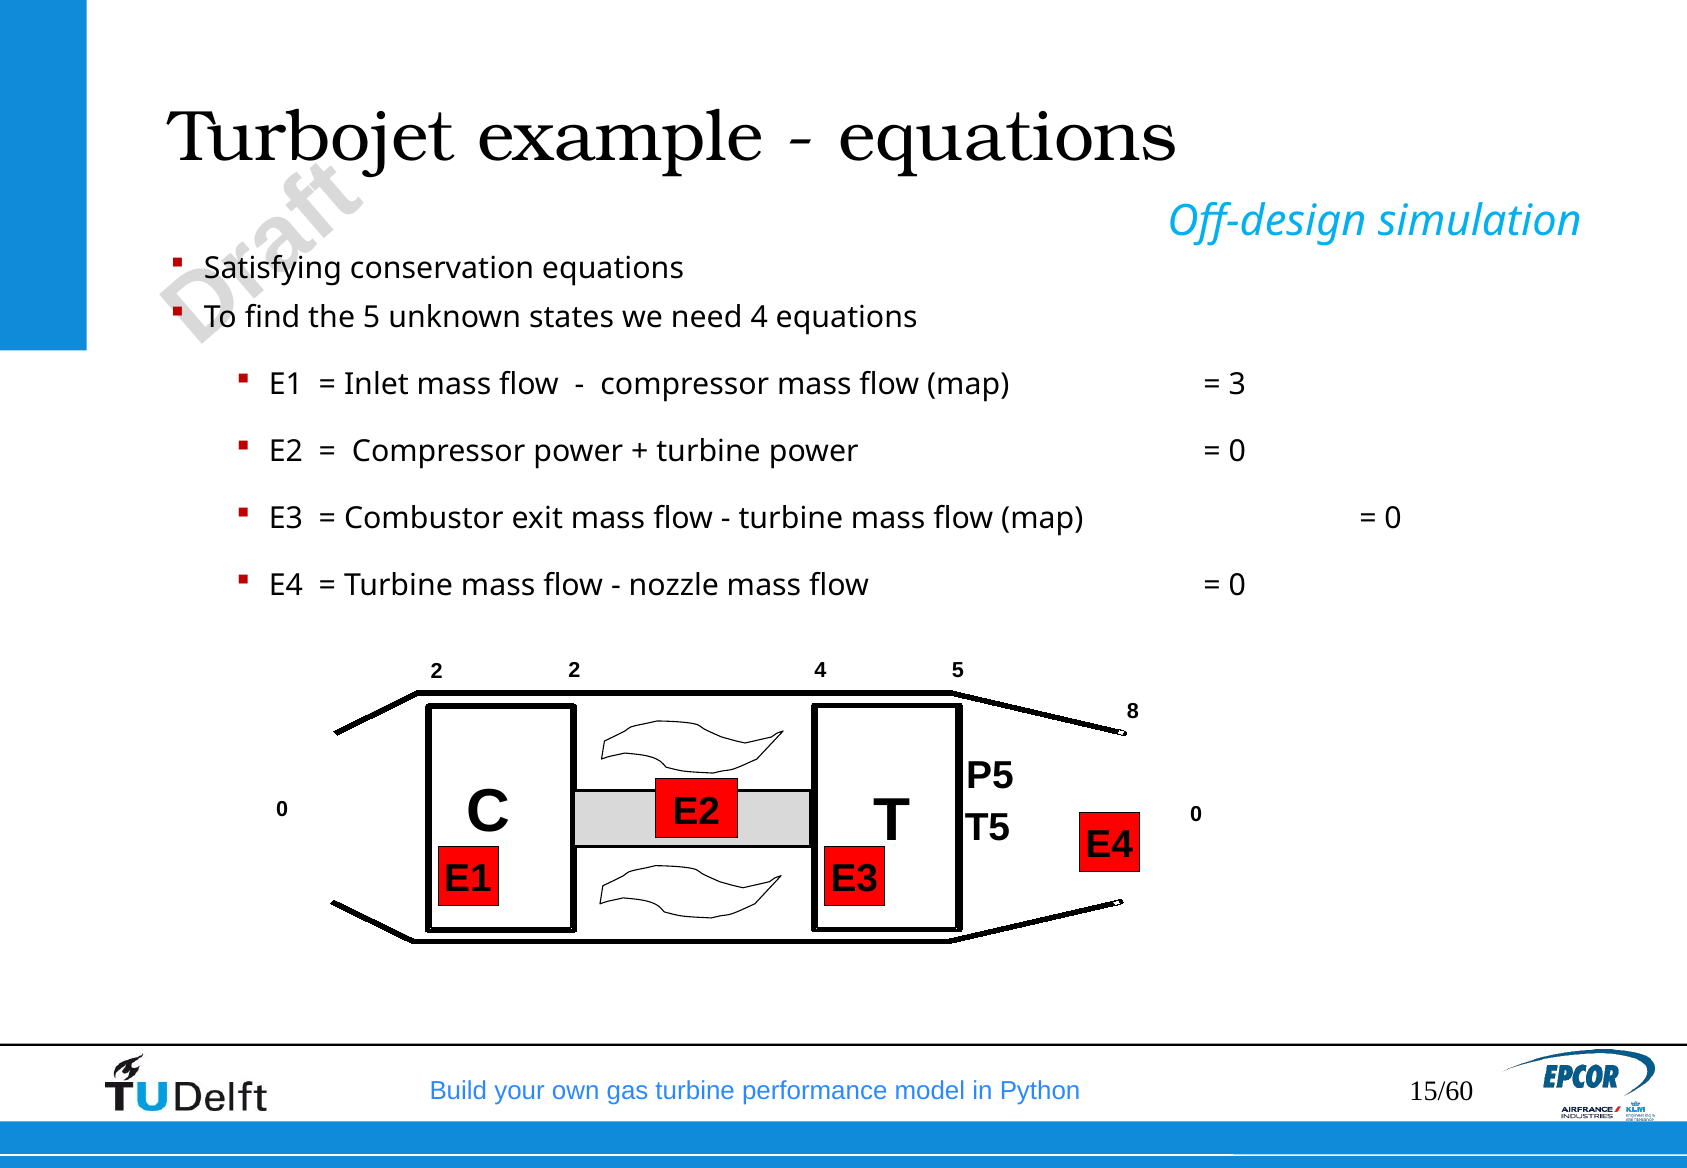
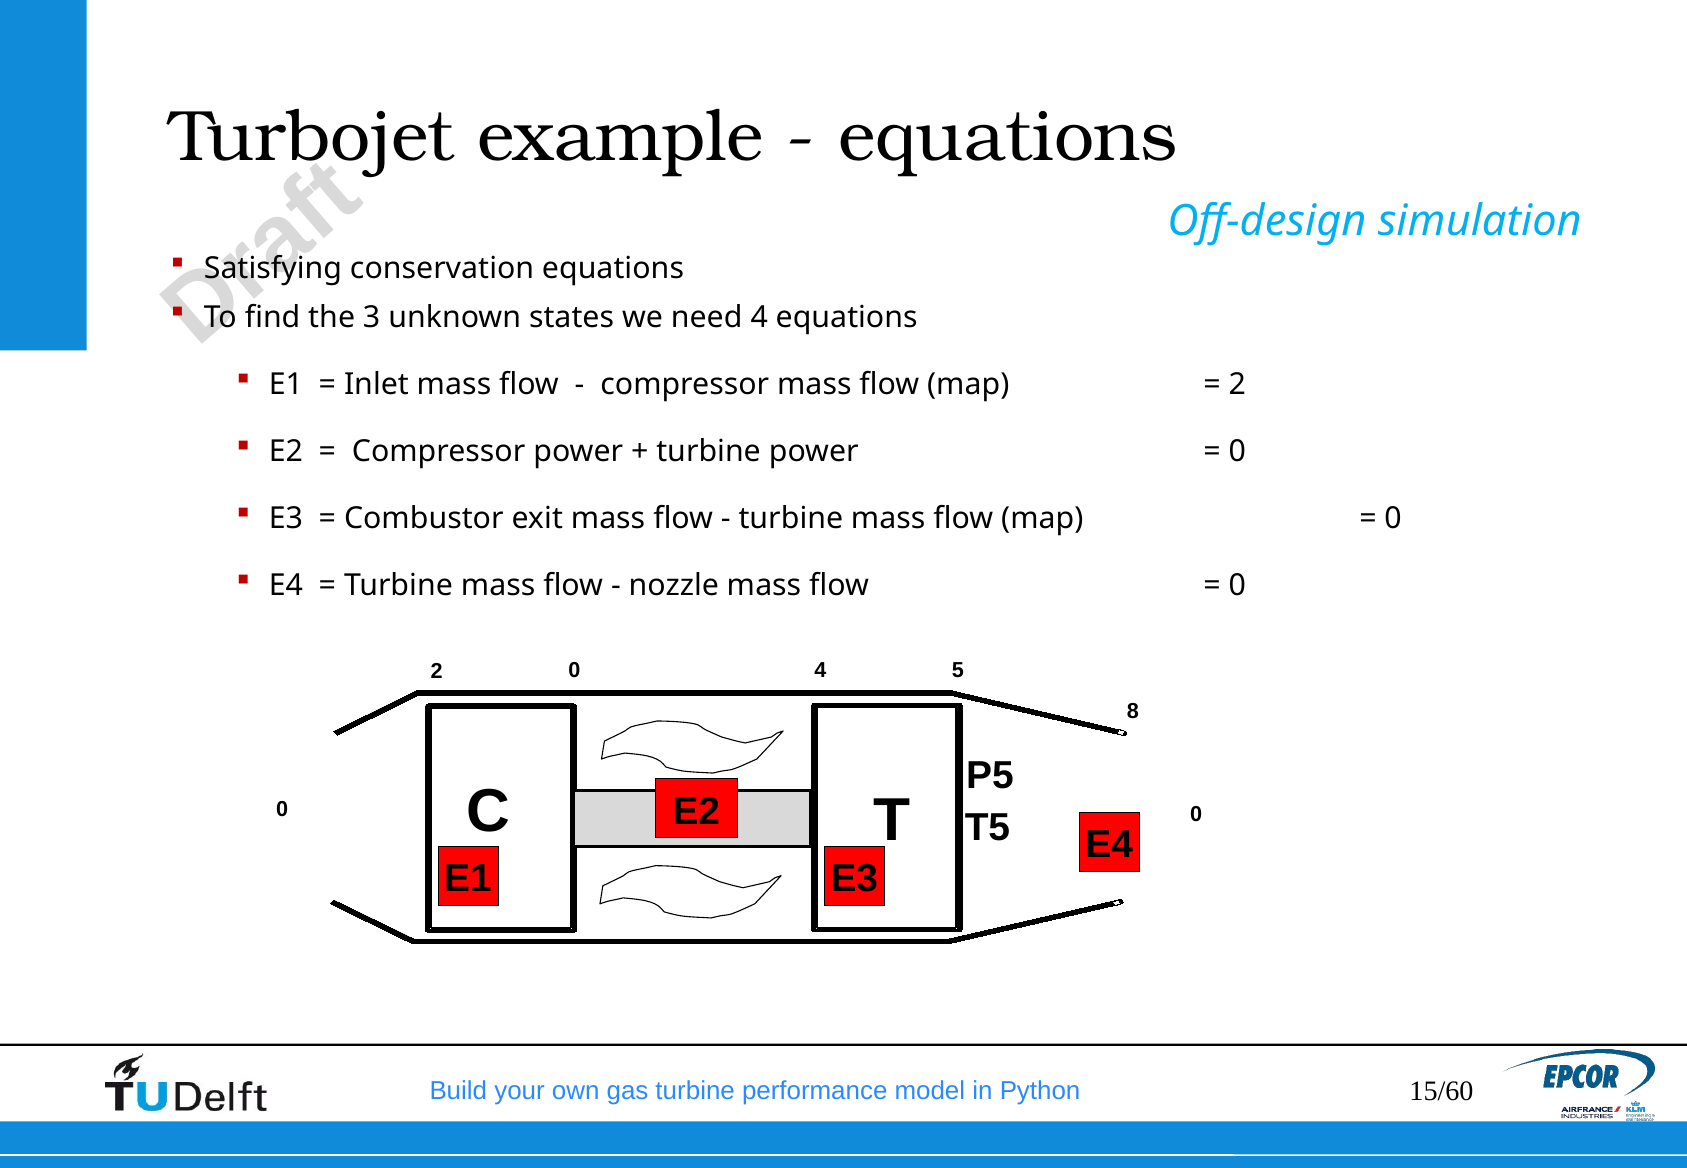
the 5: 5 -> 3
3 at (1237, 385): 3 -> 2
2 2: 2 -> 0
